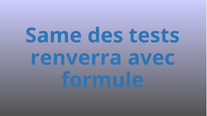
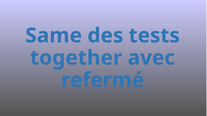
renverra: renverra -> together
formule: formule -> refermé
